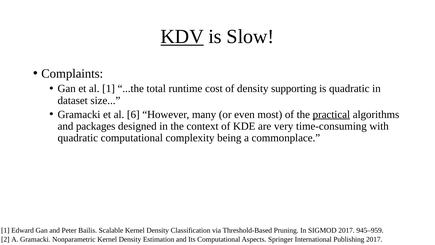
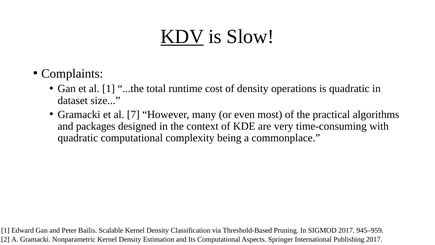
supporting: supporting -> operations
6: 6 -> 7
practical underline: present -> none
